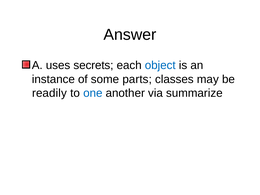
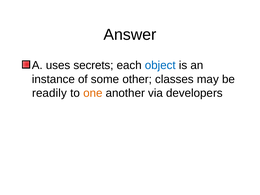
parts: parts -> other
one colour: blue -> orange
summarize: summarize -> developers
